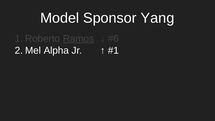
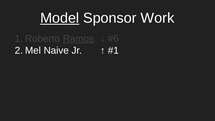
Model underline: none -> present
Yang: Yang -> Work
Alpha: Alpha -> Naive
